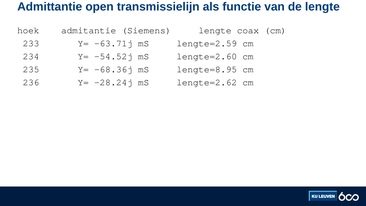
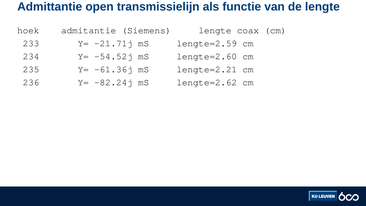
-63.71j: -63.71j -> -21.71j
-68.36j: -68.36j -> -61.36j
lengte=8.95: lengte=8.95 -> lengte=2.21
-28.24j: -28.24j -> -82.24j
